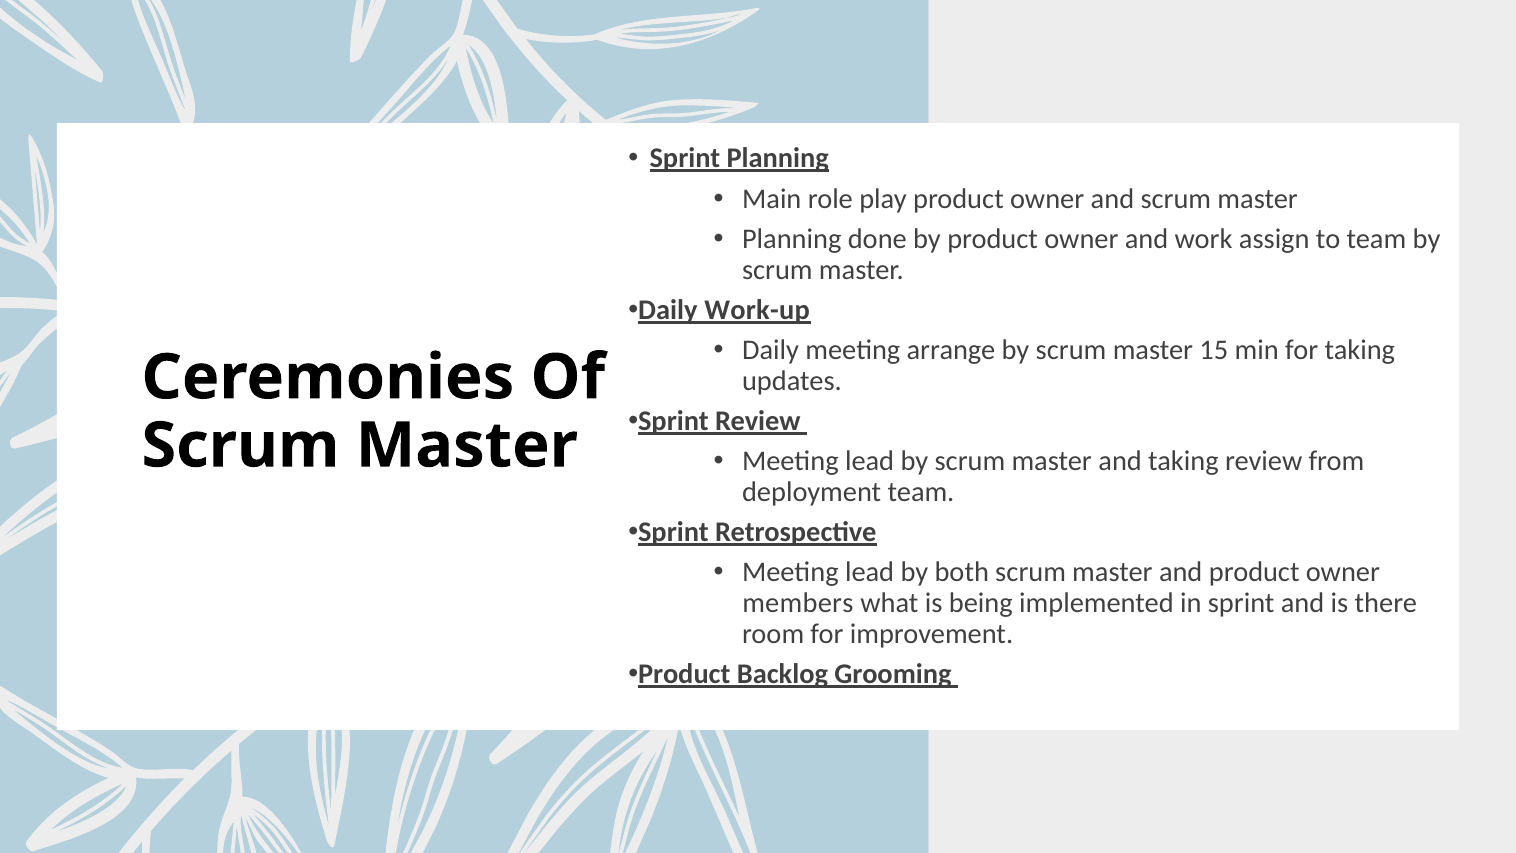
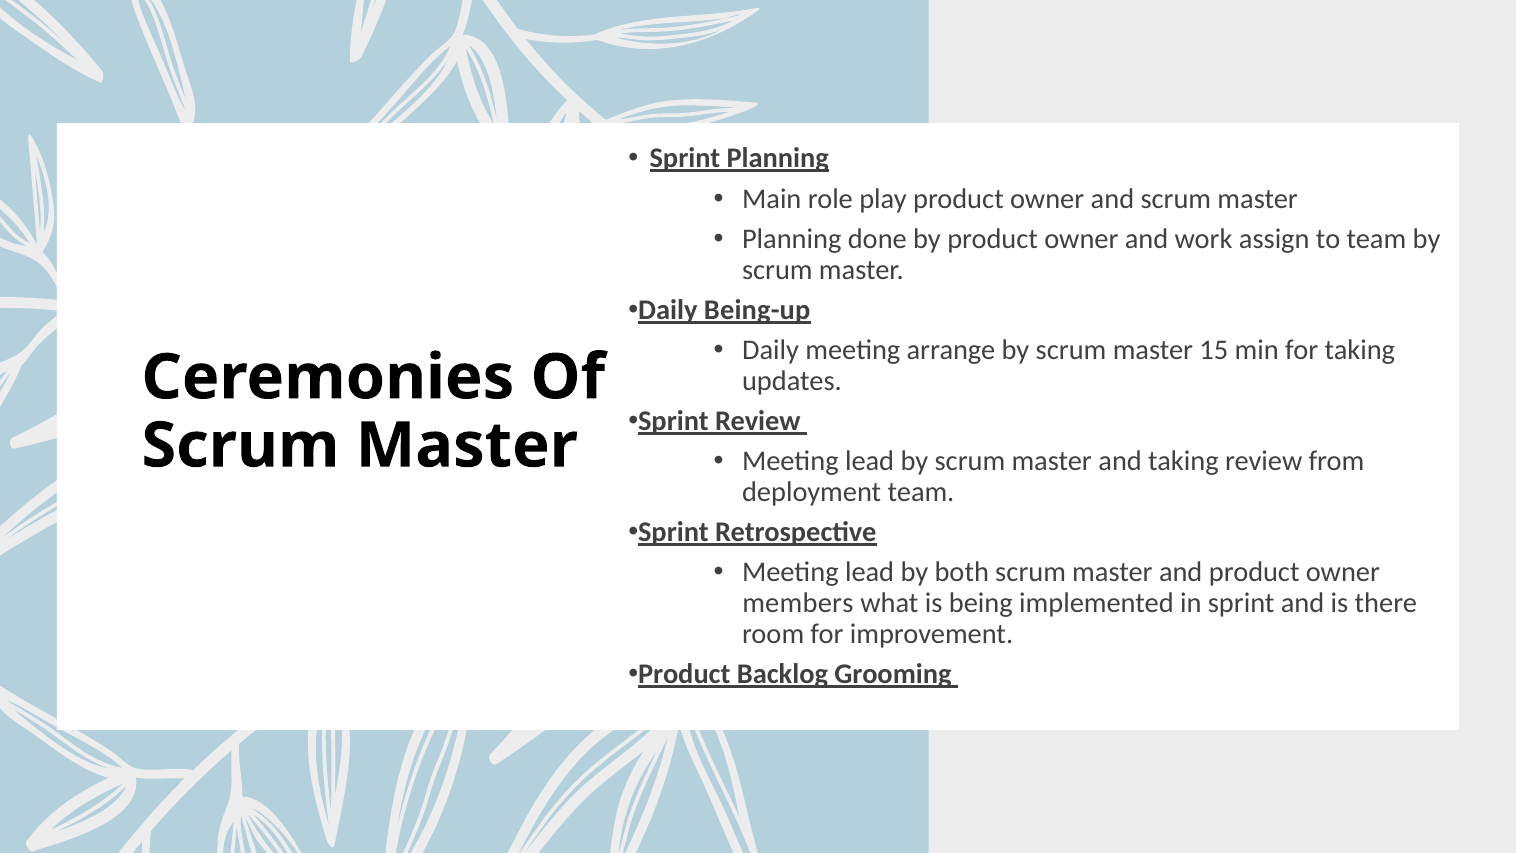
Work-up: Work-up -> Being-up
